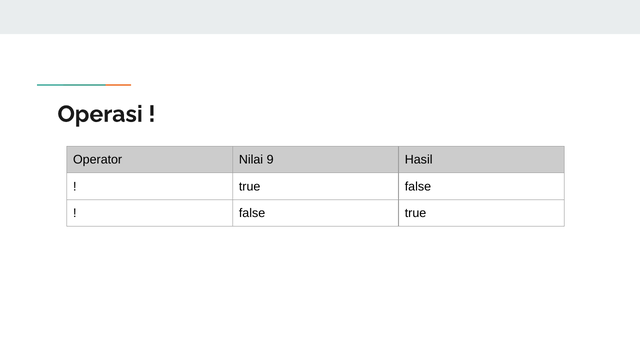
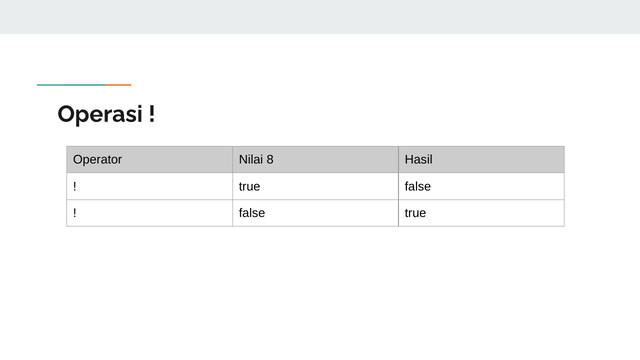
9: 9 -> 8
